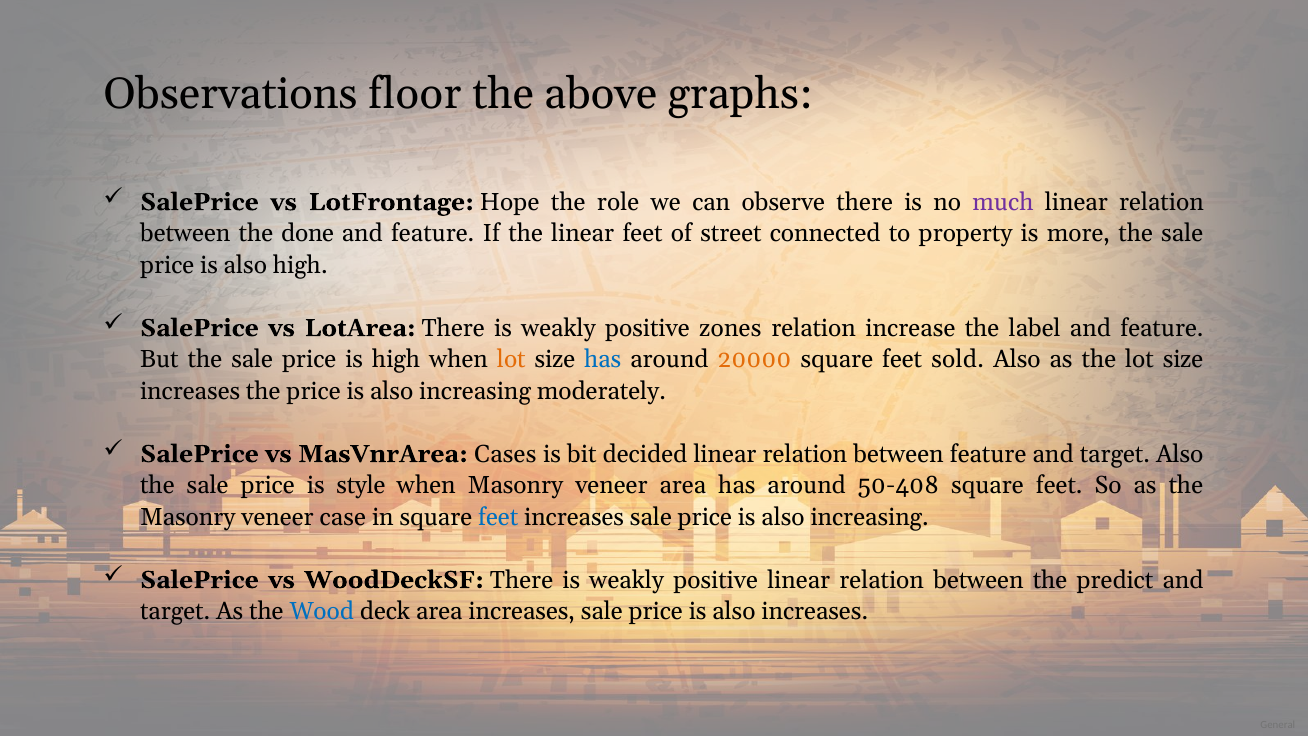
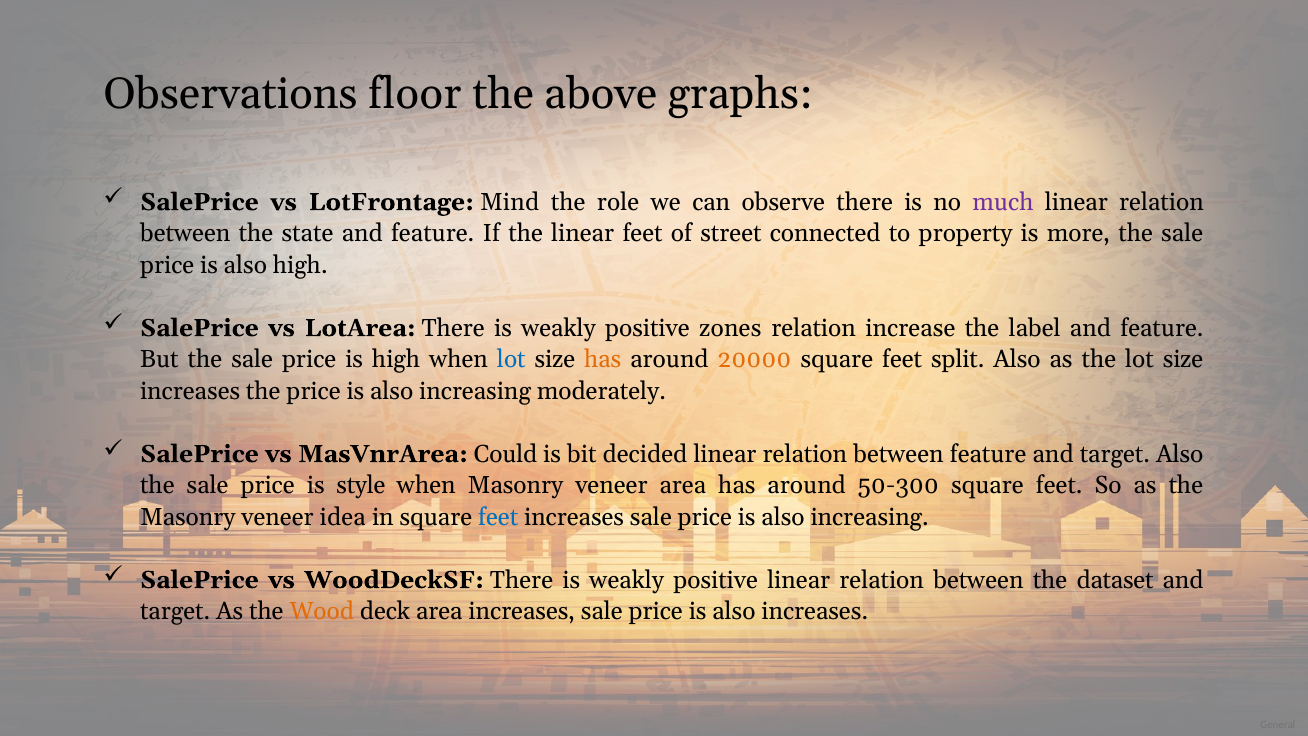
Hope: Hope -> Mind
done: done -> state
lot at (511, 359) colour: orange -> blue
has at (603, 359) colour: blue -> orange
sold: sold -> split
Cases: Cases -> Could
50-408: 50-408 -> 50-300
case: case -> idea
predict: predict -> dataset
Wood colour: blue -> orange
